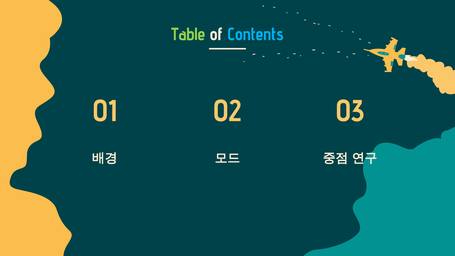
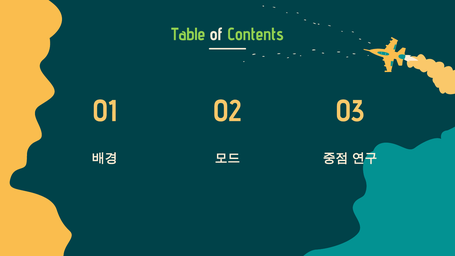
Contents colour: light blue -> light green
